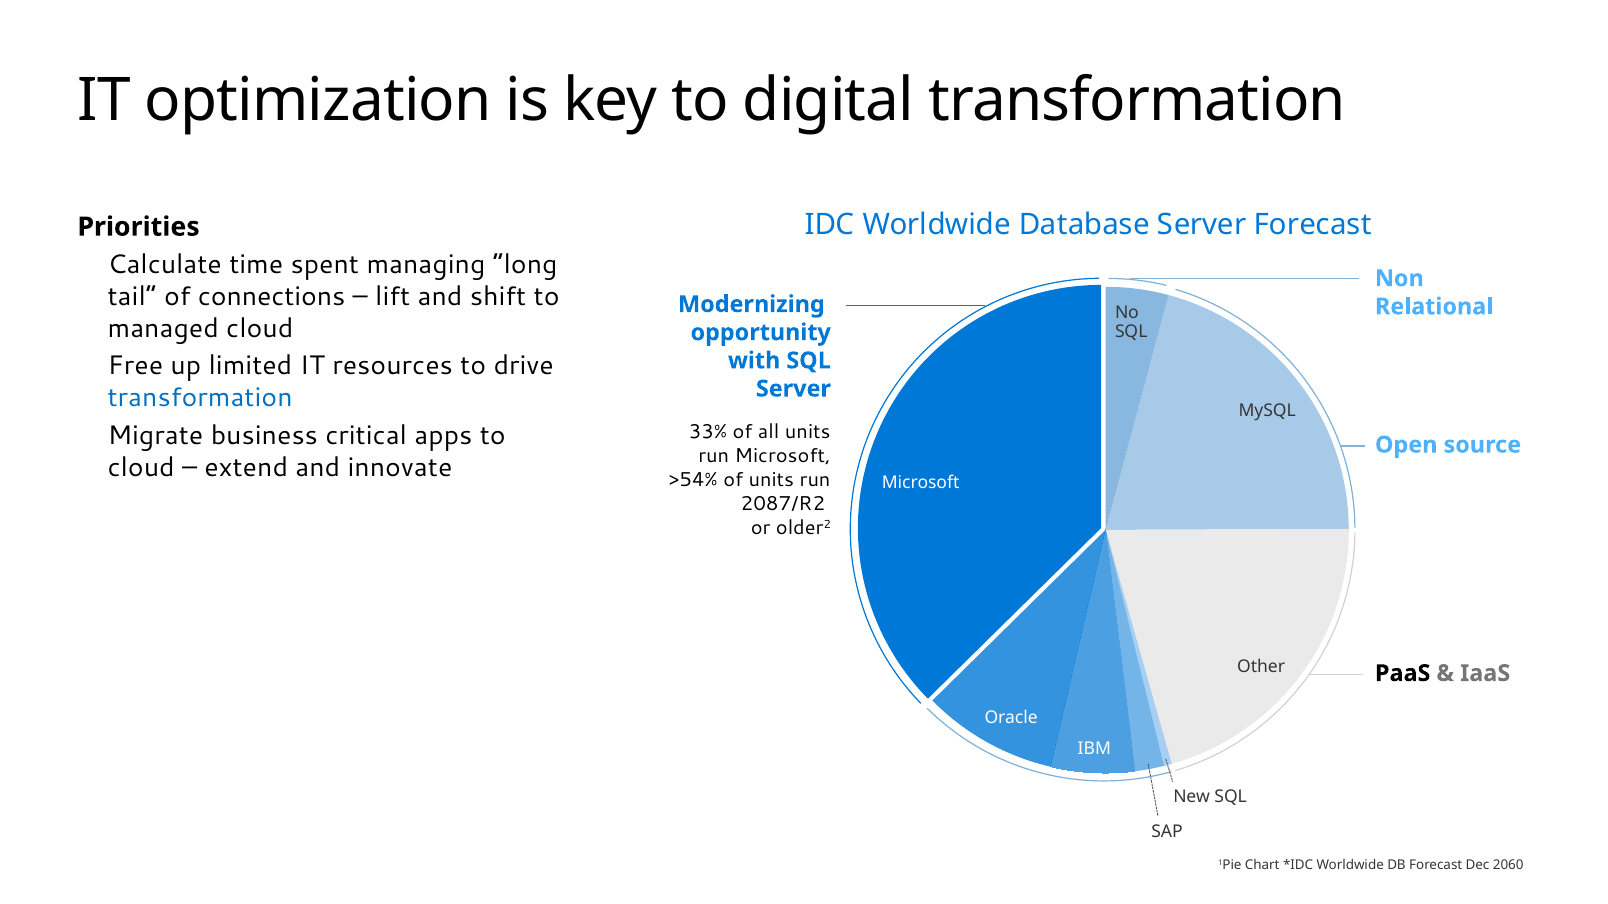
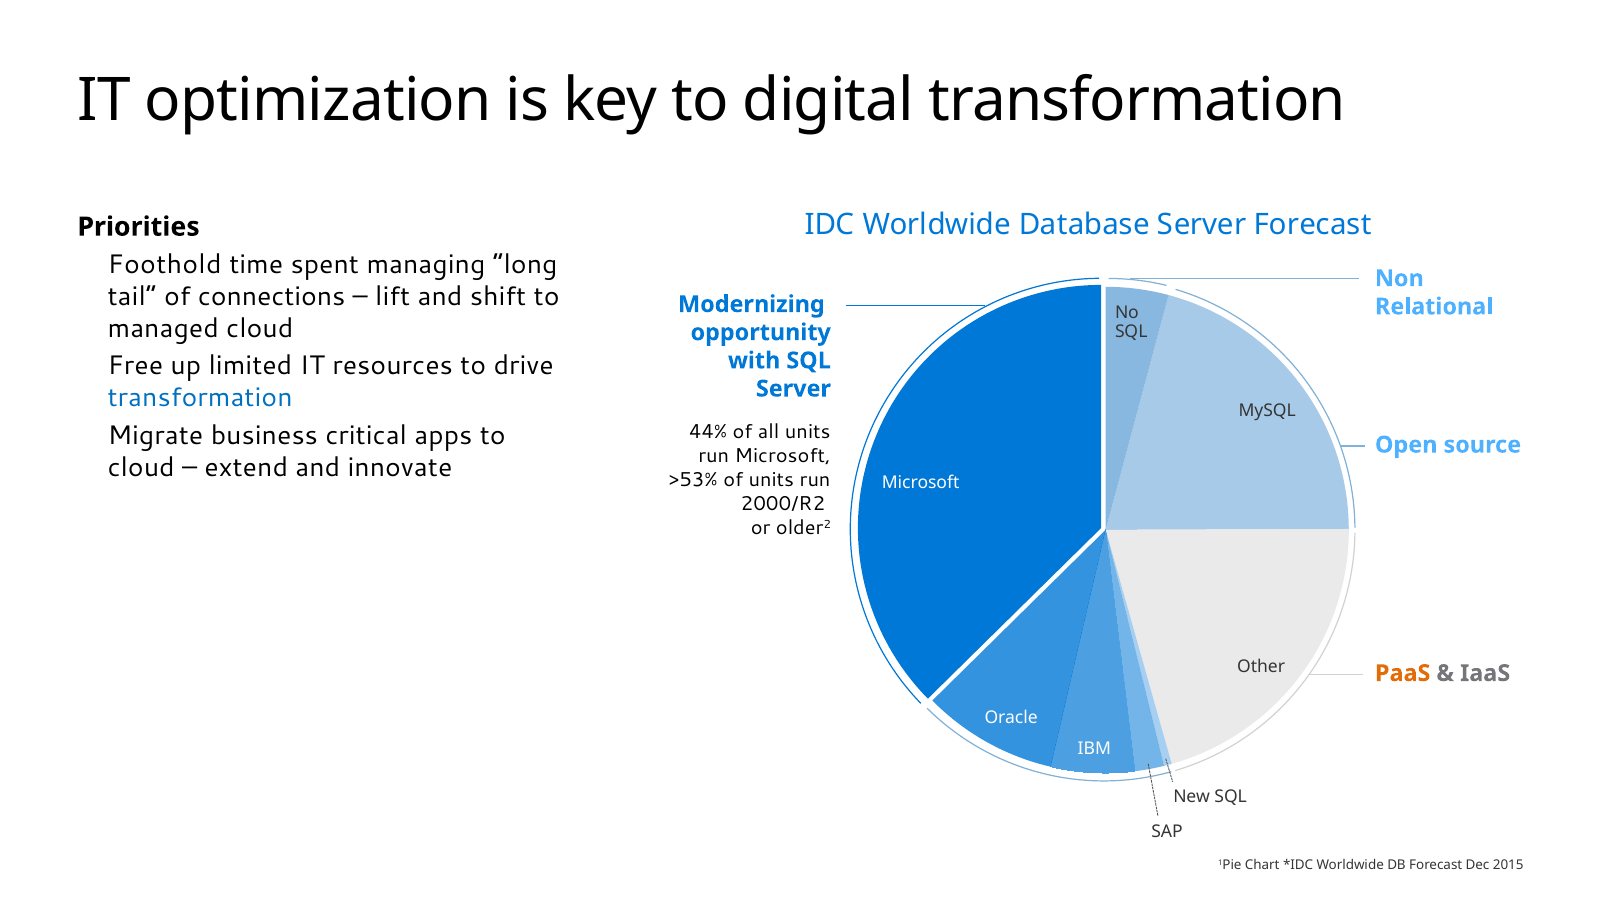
Calculate: Calculate -> Foothold
33%: 33% -> 44%
>54%: >54% -> >53%
2087/R2: 2087/R2 -> 2000/R2
PaaS colour: black -> orange
2060: 2060 -> 2015
